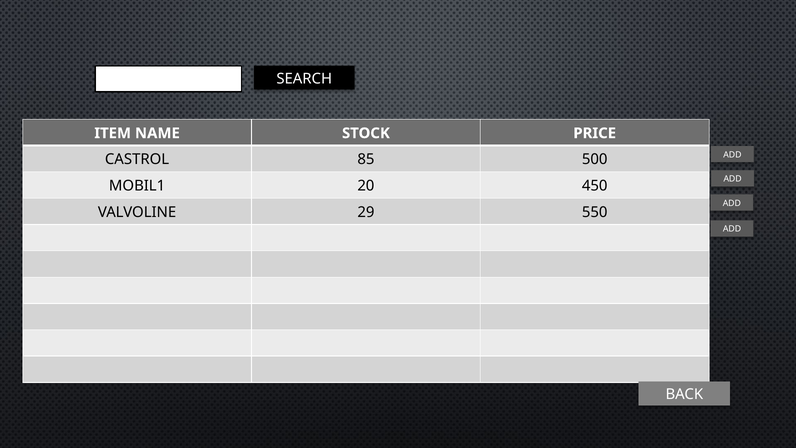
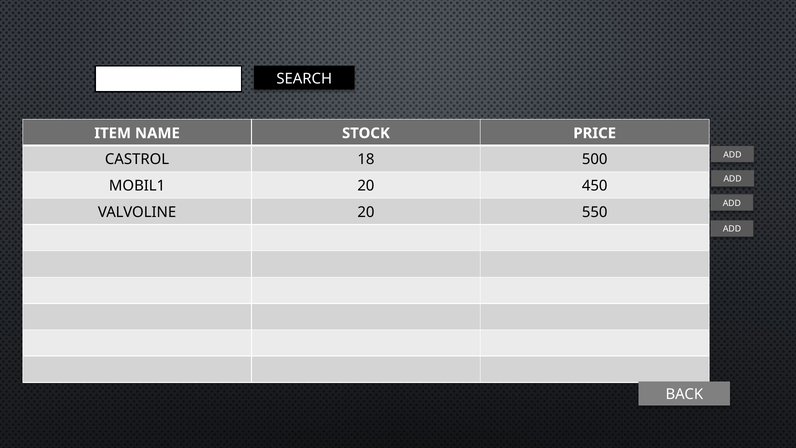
85: 85 -> 18
VALVOLINE 29: 29 -> 20
